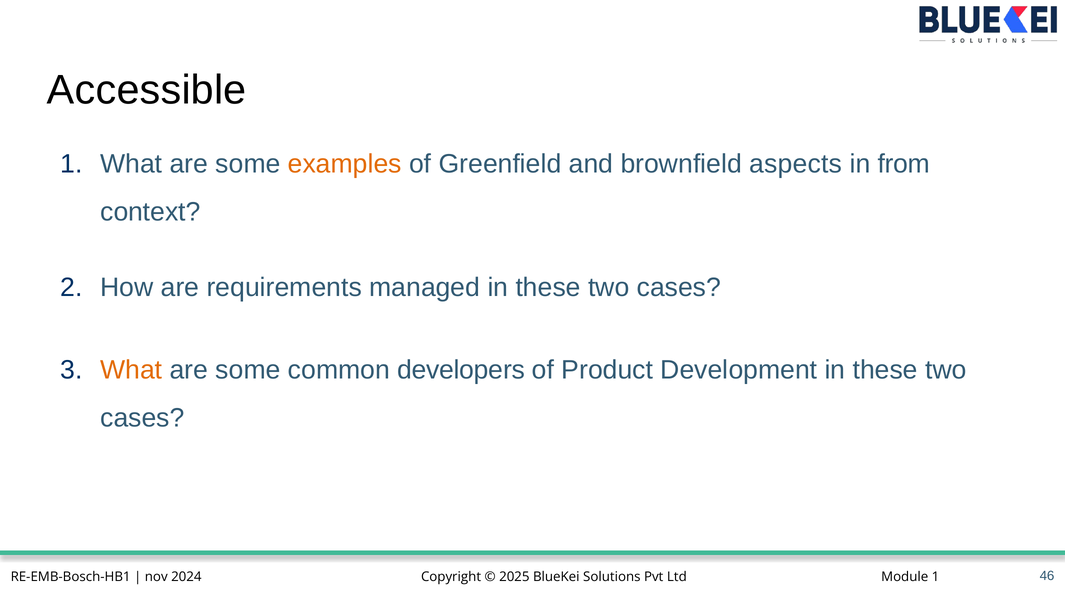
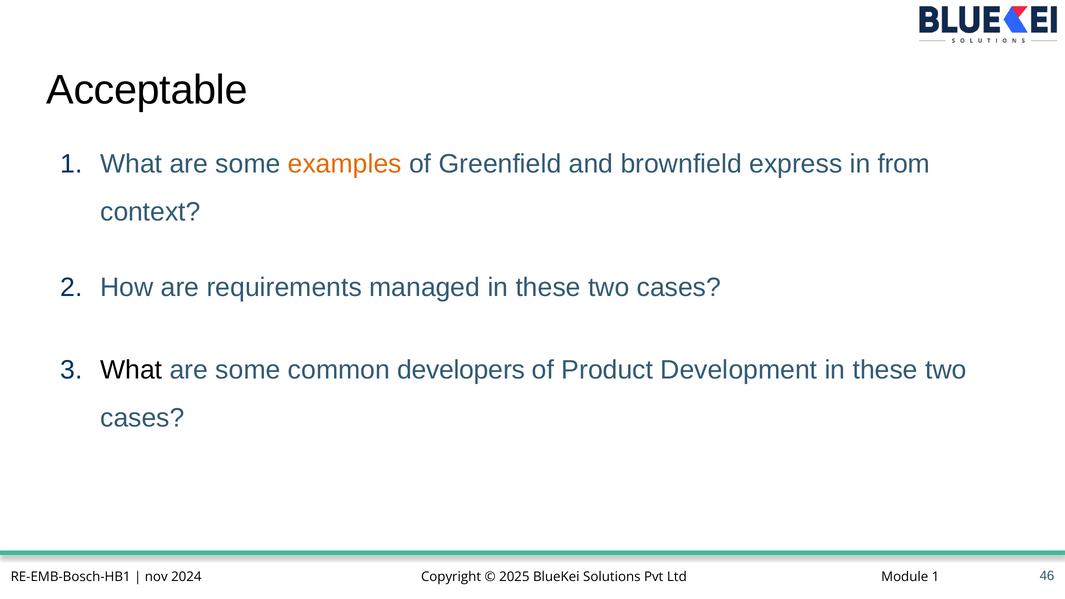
Accessible: Accessible -> Acceptable
aspects: aspects -> express
What at (131, 370) colour: orange -> black
